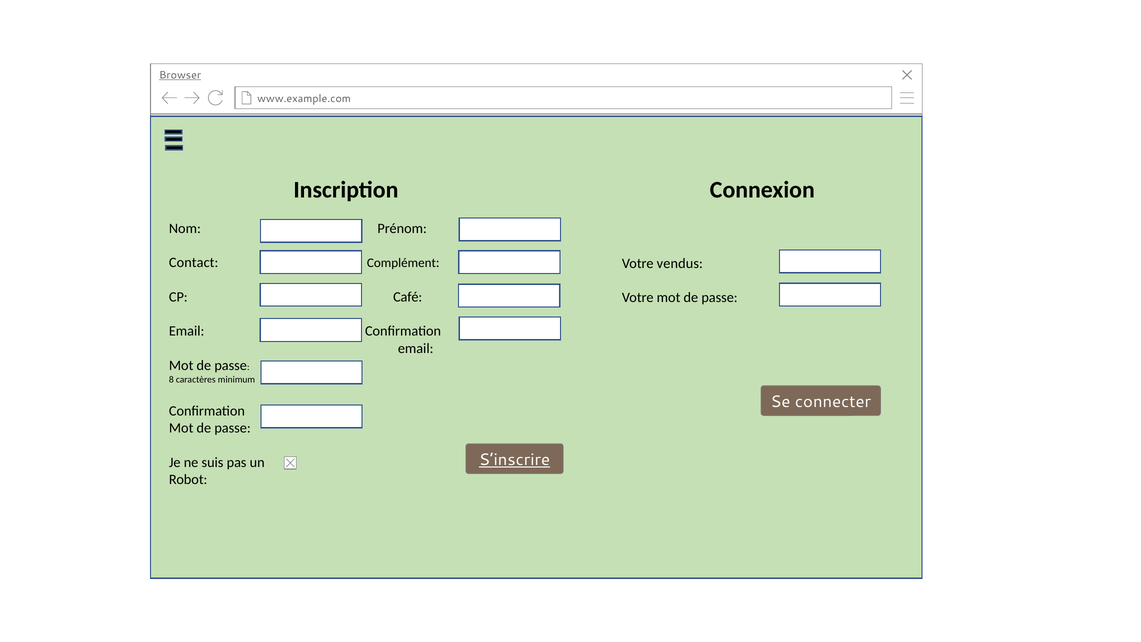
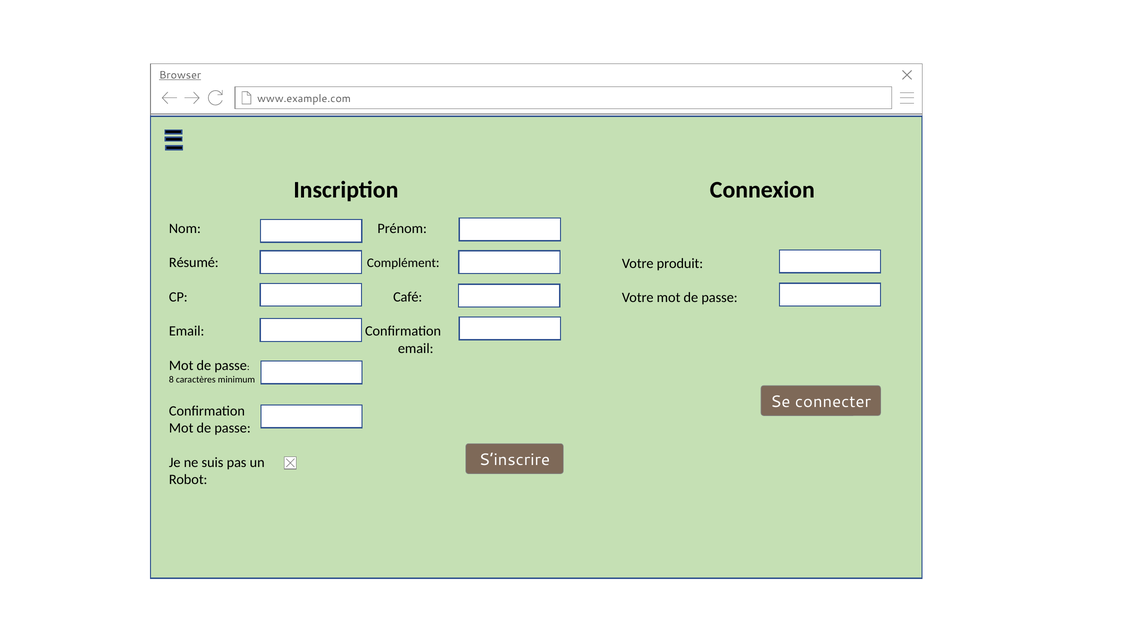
Contact: Contact -> Résumé
vendus: vendus -> produit
S’inscrire underline: present -> none
